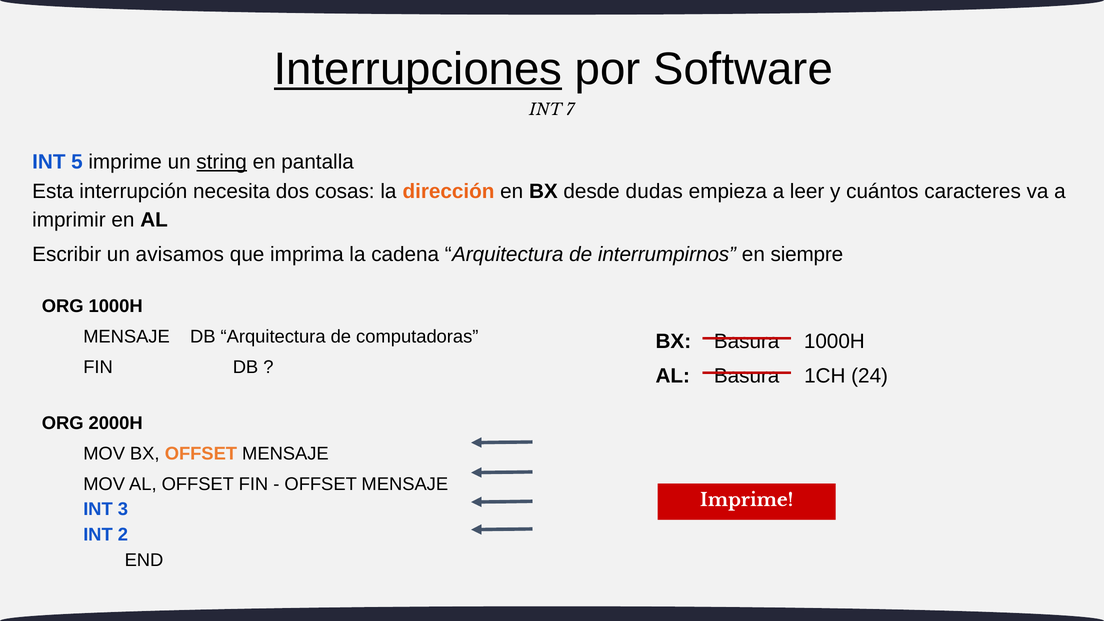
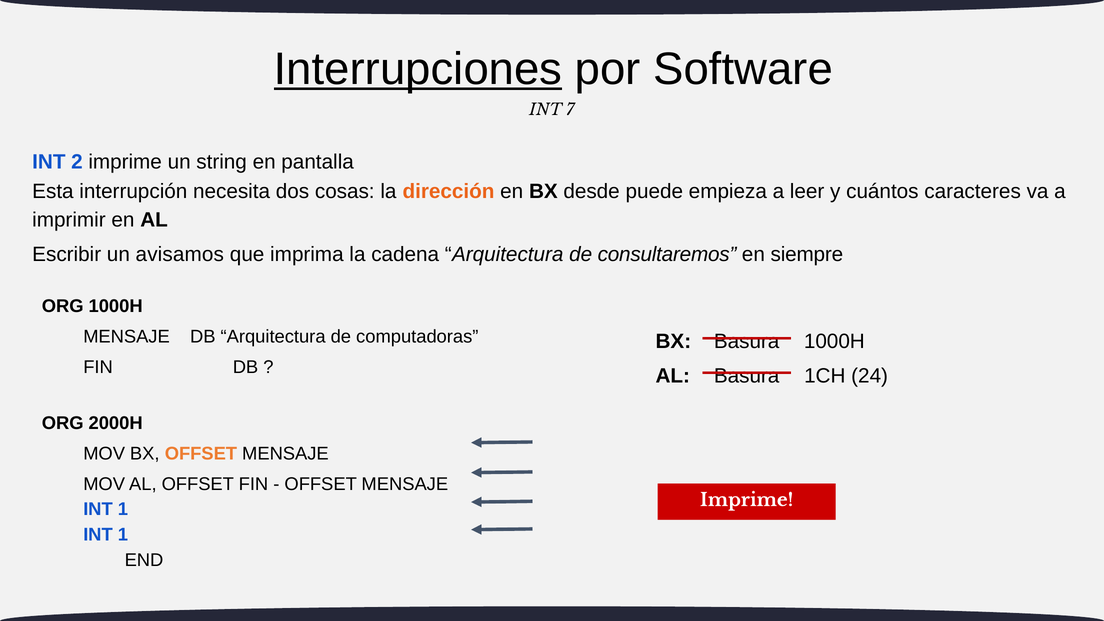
5: 5 -> 2
string underline: present -> none
dudas: dudas -> puede
interrumpirnos: interrumpirnos -> consultaremos
3 at (123, 509): 3 -> 1
2 at (123, 535): 2 -> 1
